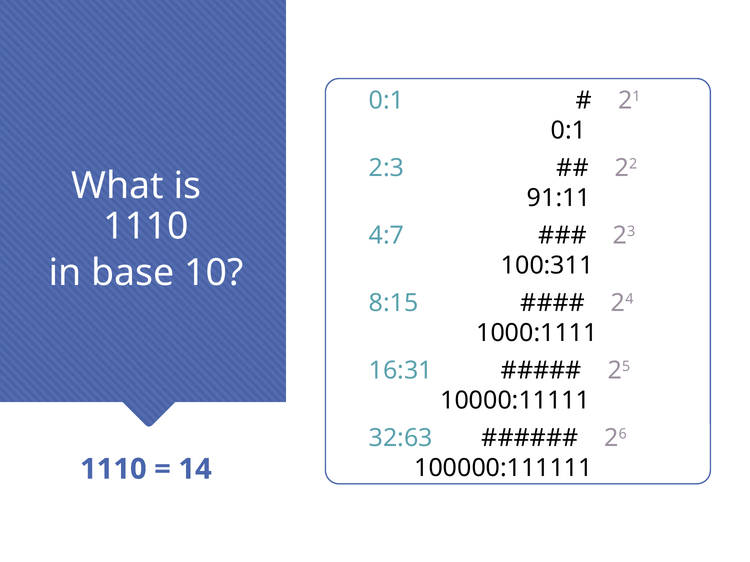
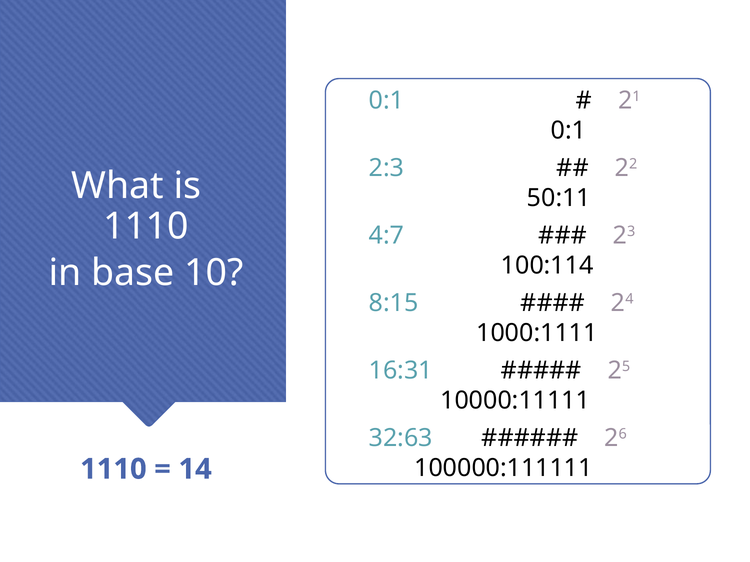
91:11: 91:11 -> 50:11
100:311: 100:311 -> 100:114
